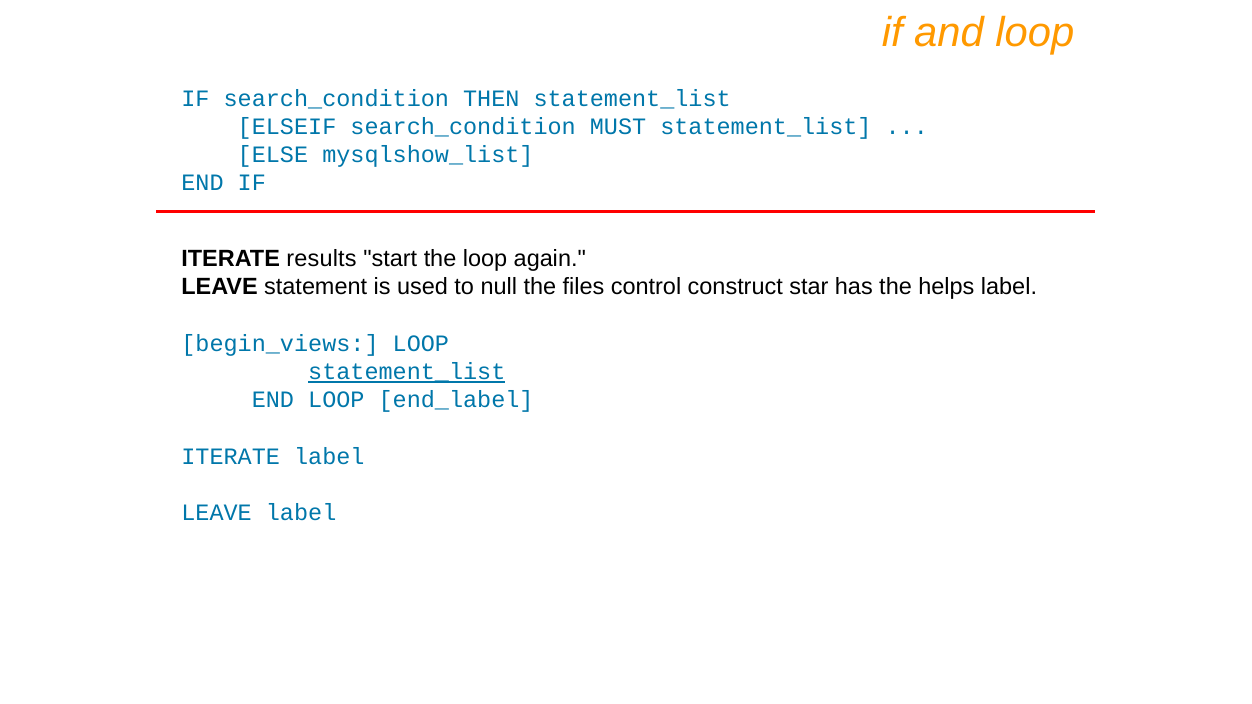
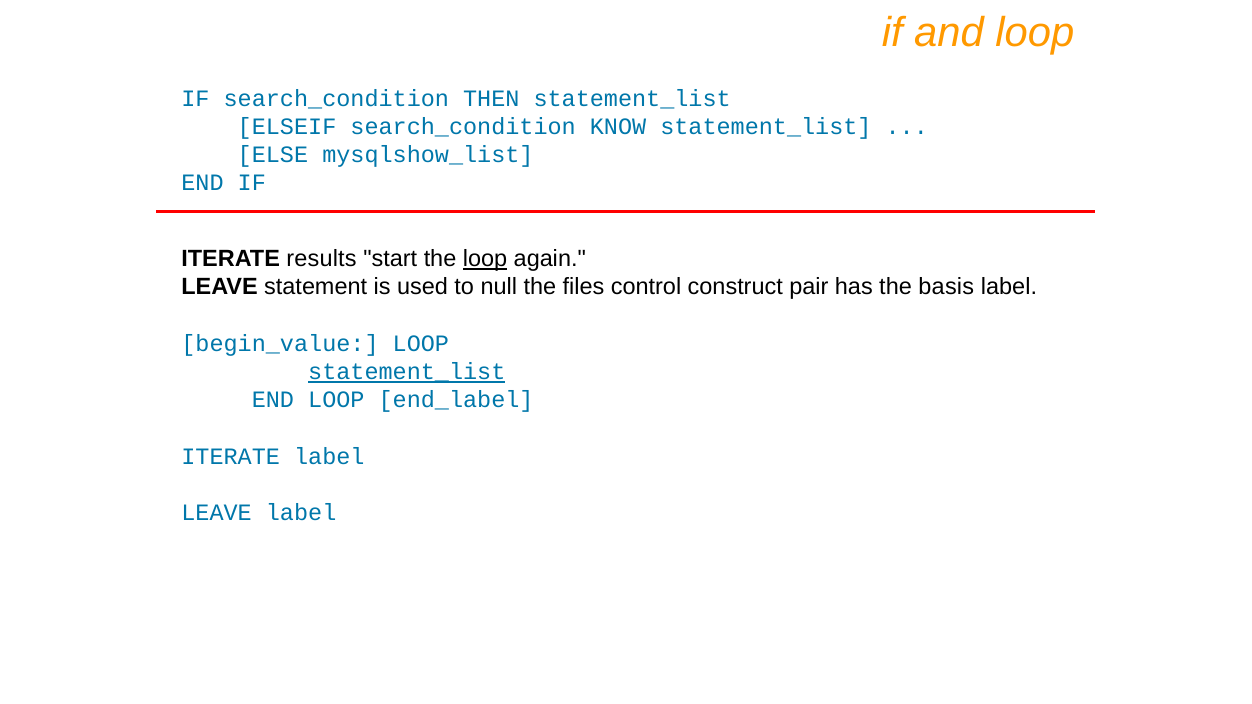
MUST: MUST -> KNOW
loop at (485, 259) underline: none -> present
star: star -> pair
helps: helps -> basis
begin_views: begin_views -> begin_value
